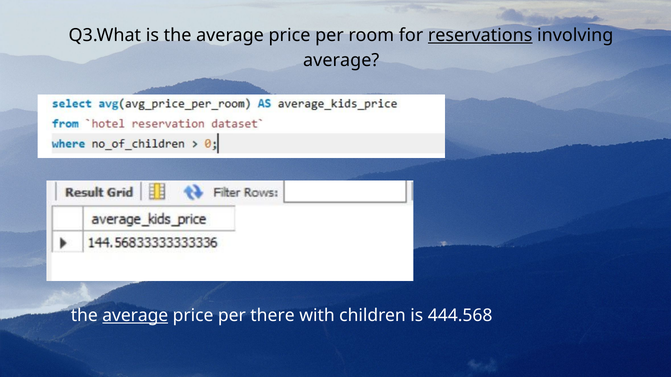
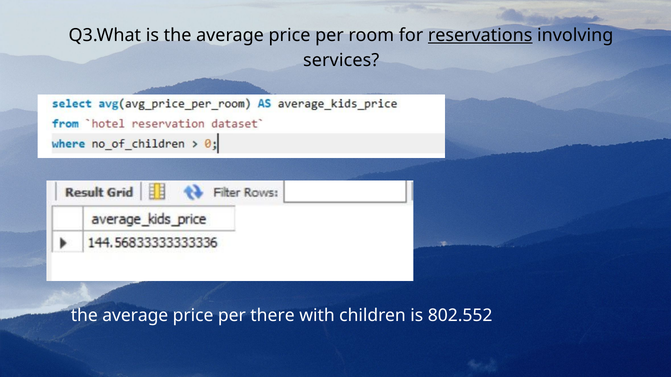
average at (341, 60): average -> services
average at (135, 316) underline: present -> none
444.568: 444.568 -> 802.552
